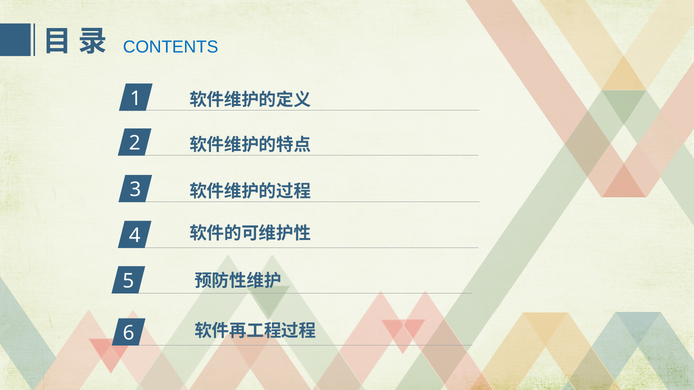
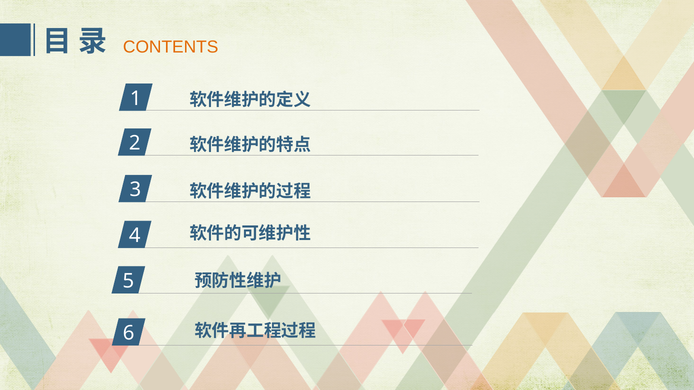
CONTENTS colour: blue -> orange
